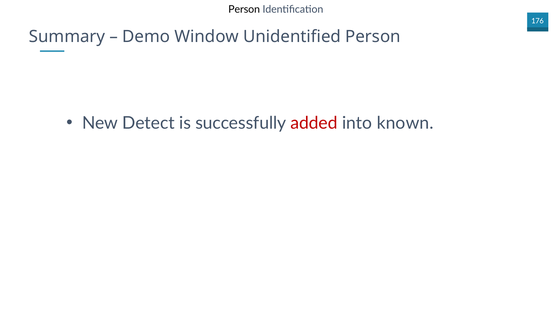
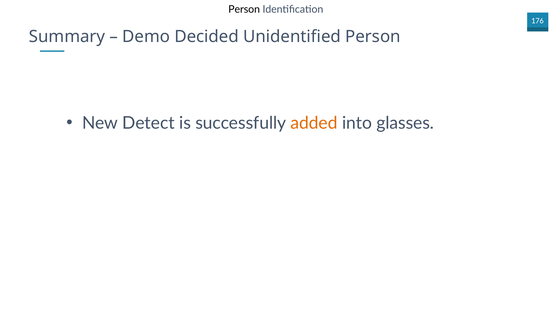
Window: Window -> Decided
added colour: red -> orange
known: known -> glasses
